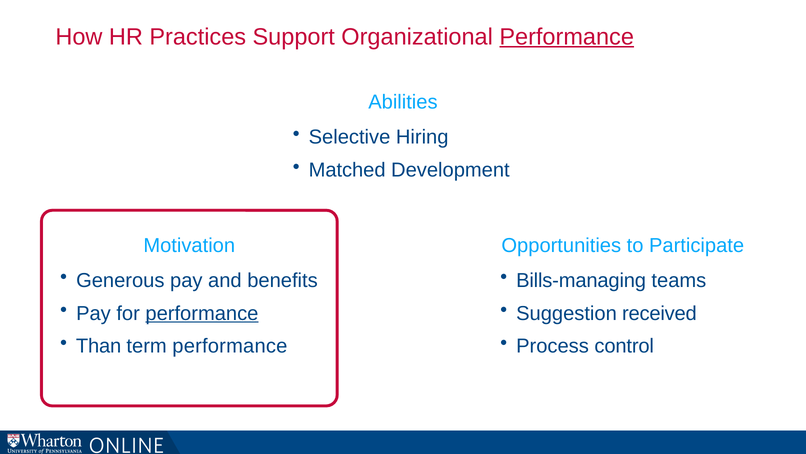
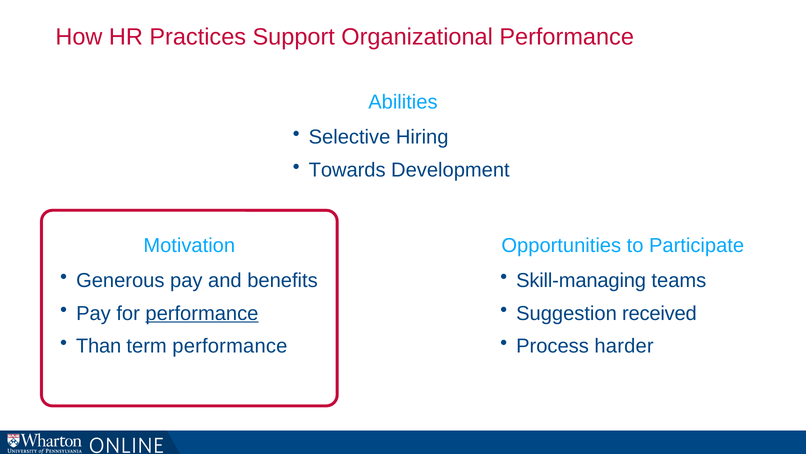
Performance at (567, 37) underline: present -> none
Matched: Matched -> Towards
Bills-managing: Bills-managing -> Skill-managing
control: control -> harder
